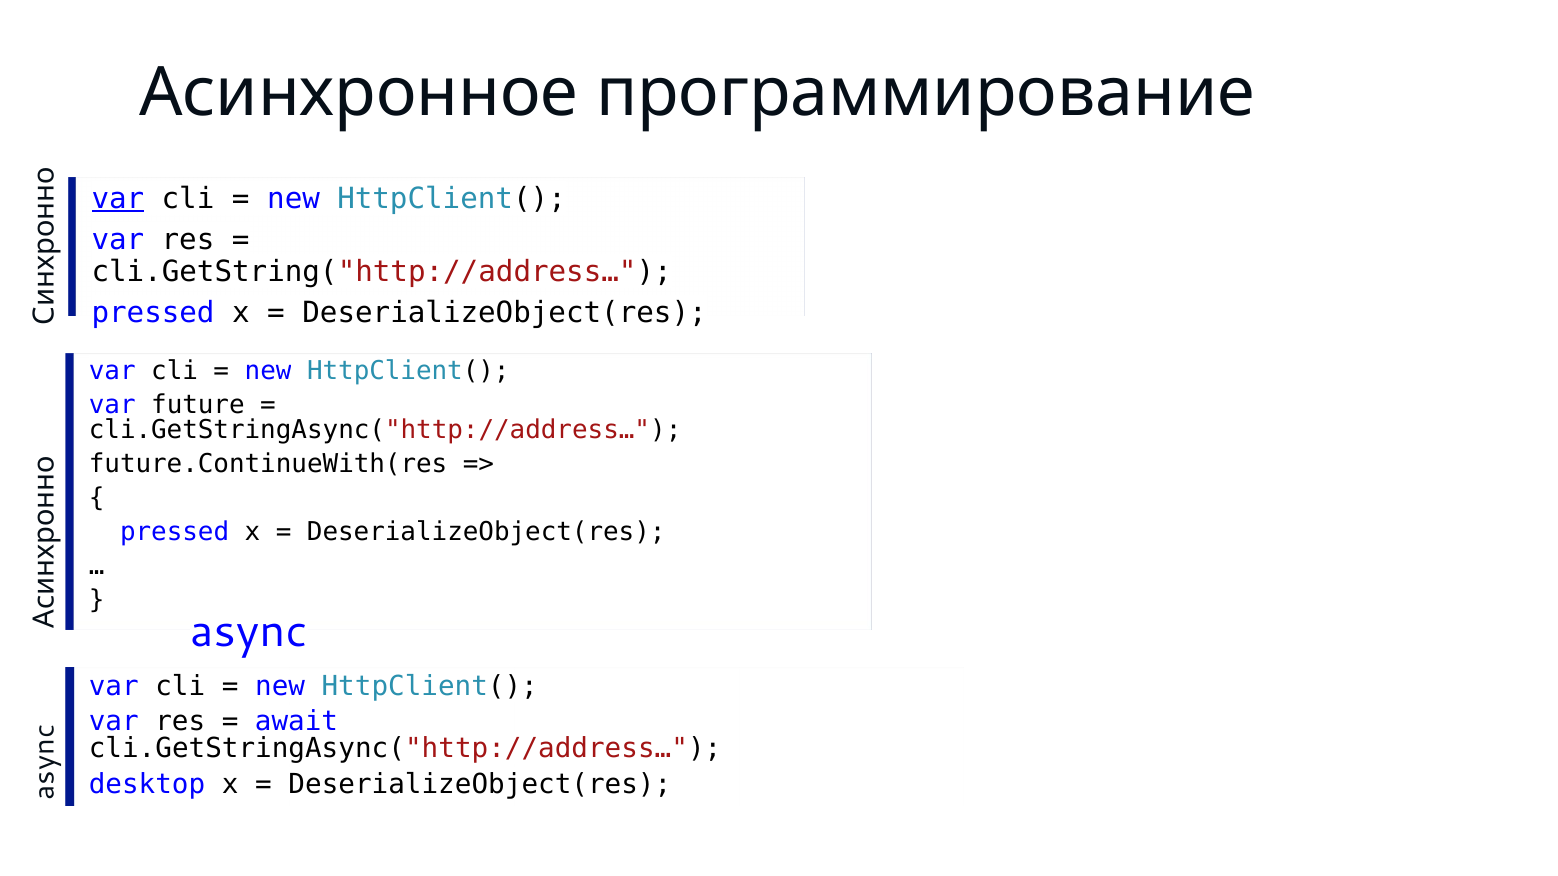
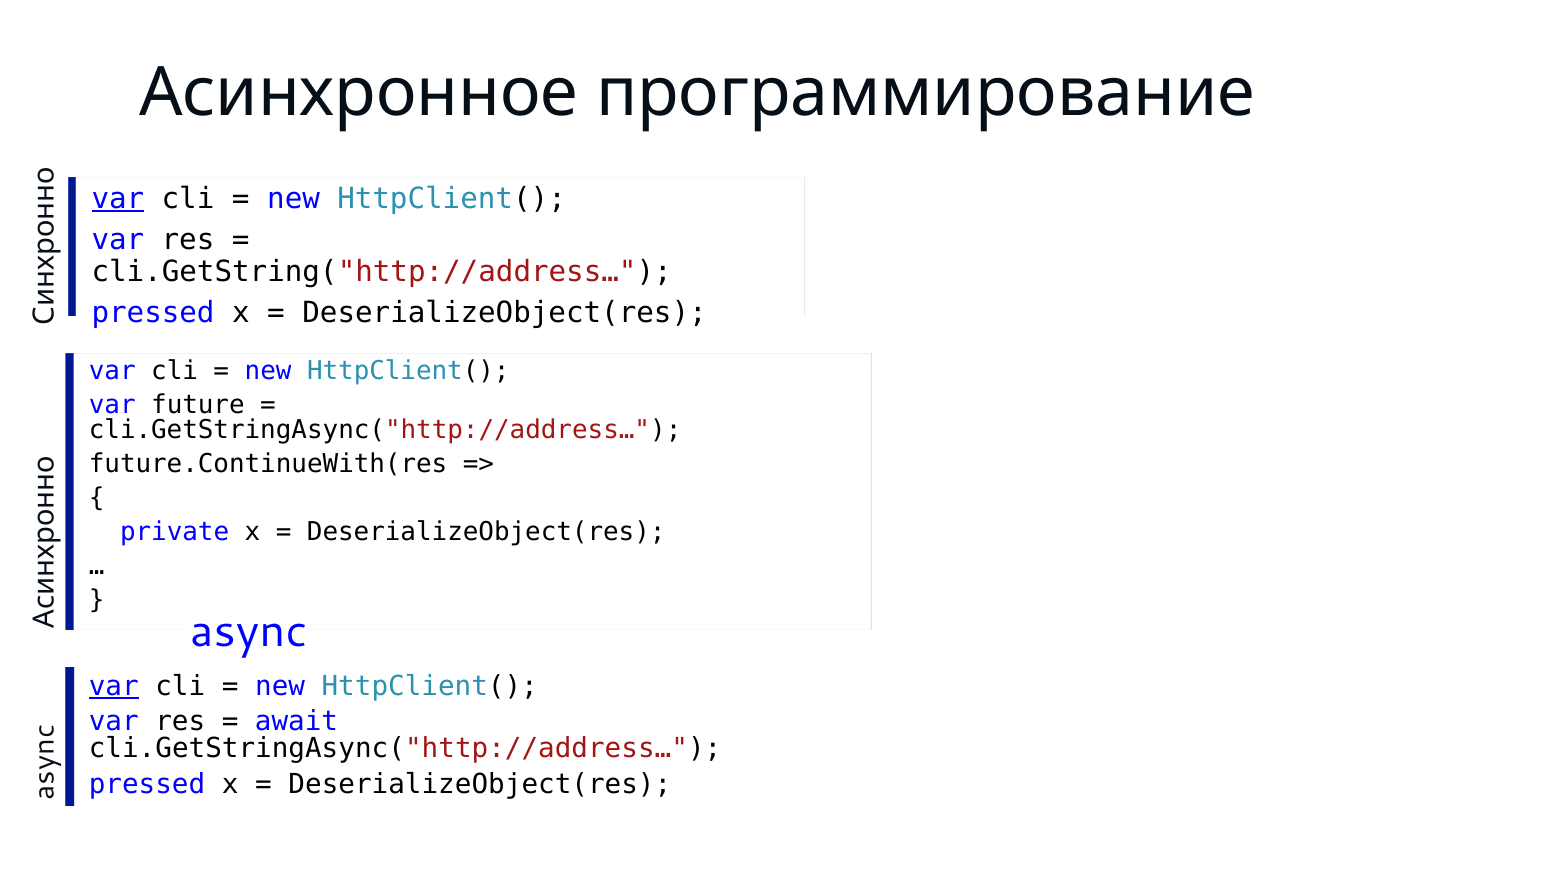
pressed at (175, 532): pressed -> private
var at (114, 686) underline: none -> present
desktop at (147, 784): desktop -> pressed
